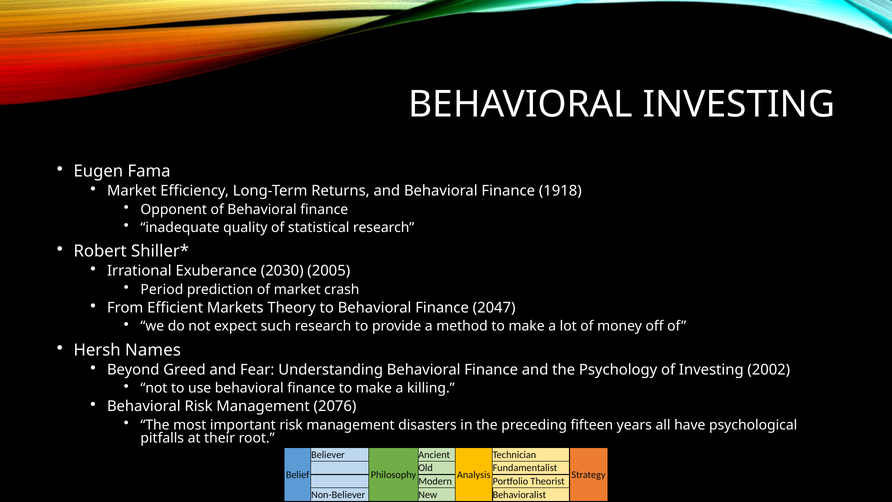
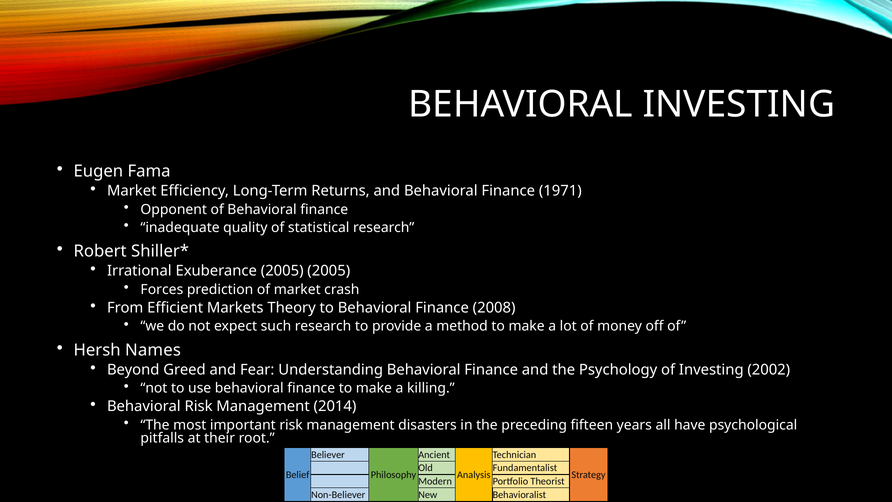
1918: 1918 -> 1971
Exuberance 2030: 2030 -> 2005
Period: Period -> Forces
2047: 2047 -> 2008
2076: 2076 -> 2014
